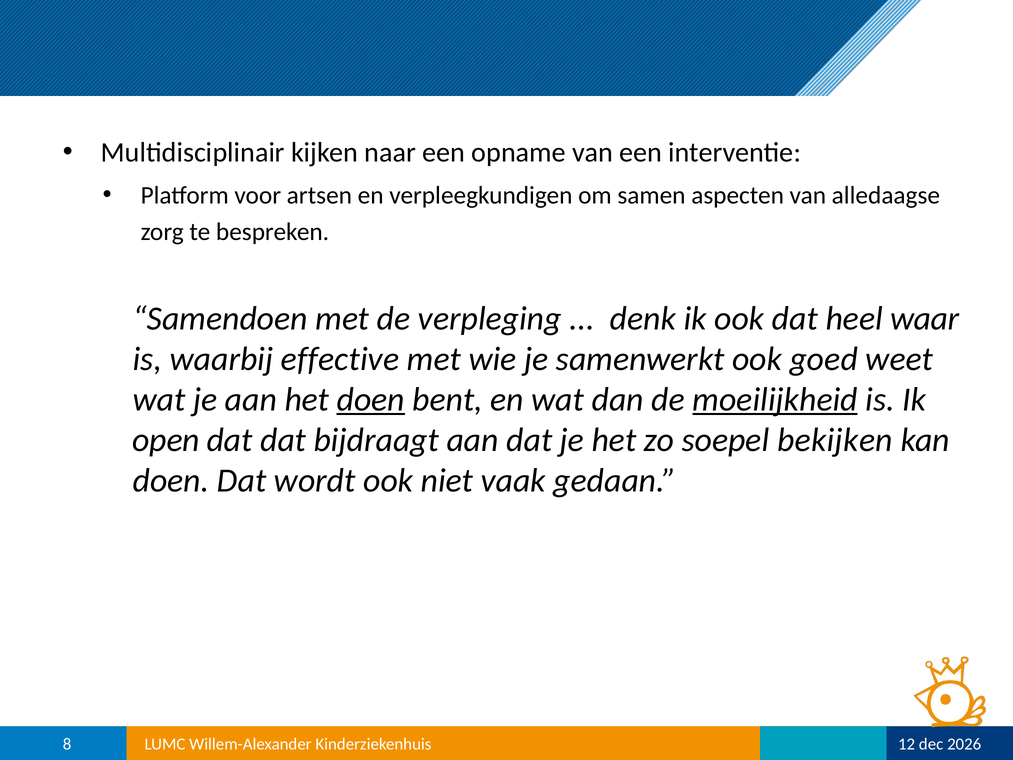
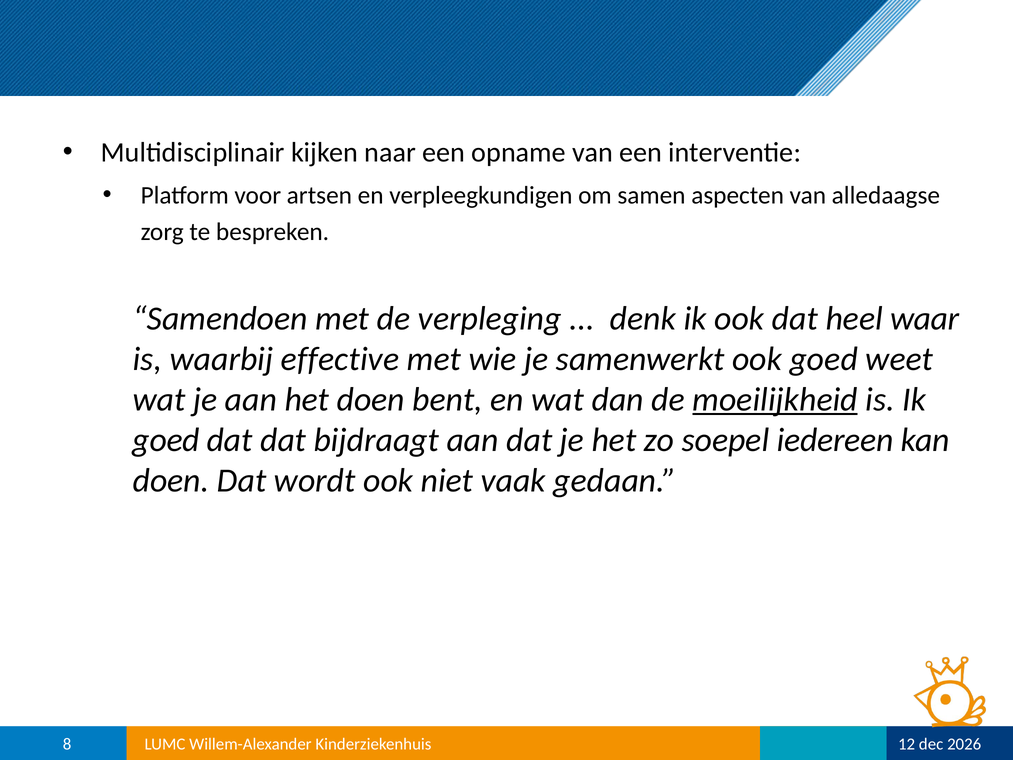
doen at (371, 399) underline: present -> none
open at (166, 440): open -> goed
bekijken: bekijken -> iedereen
